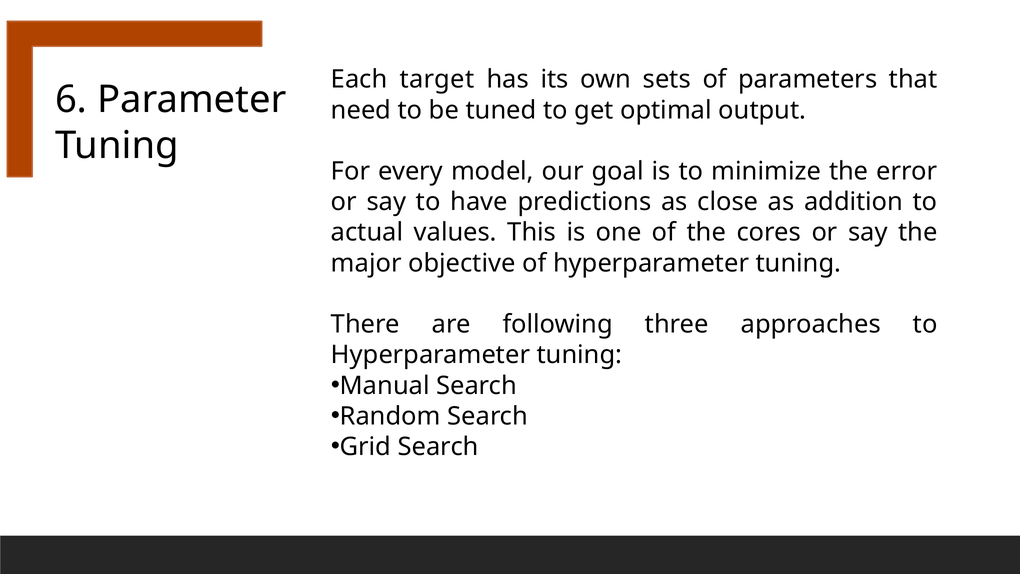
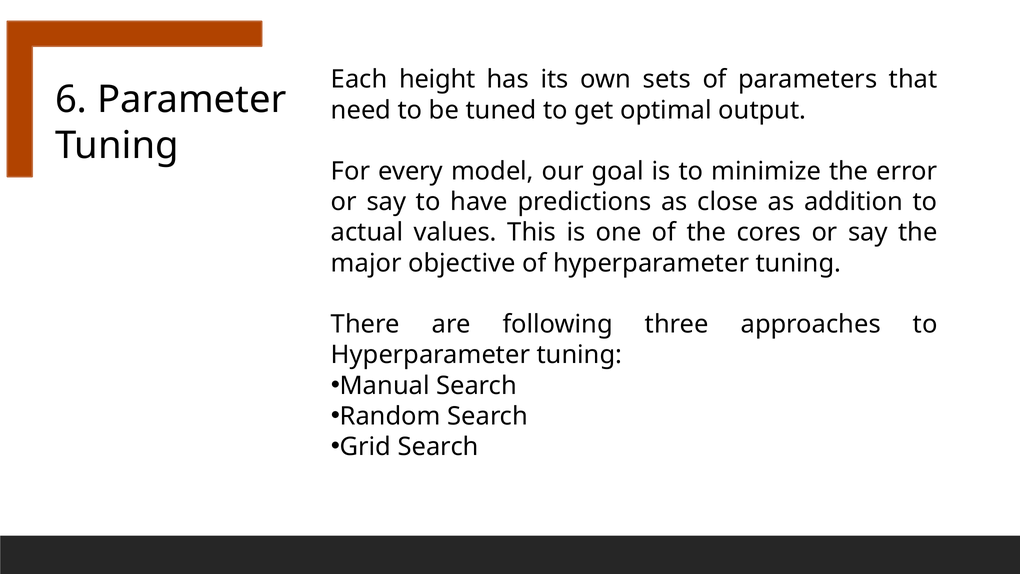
target: target -> height
